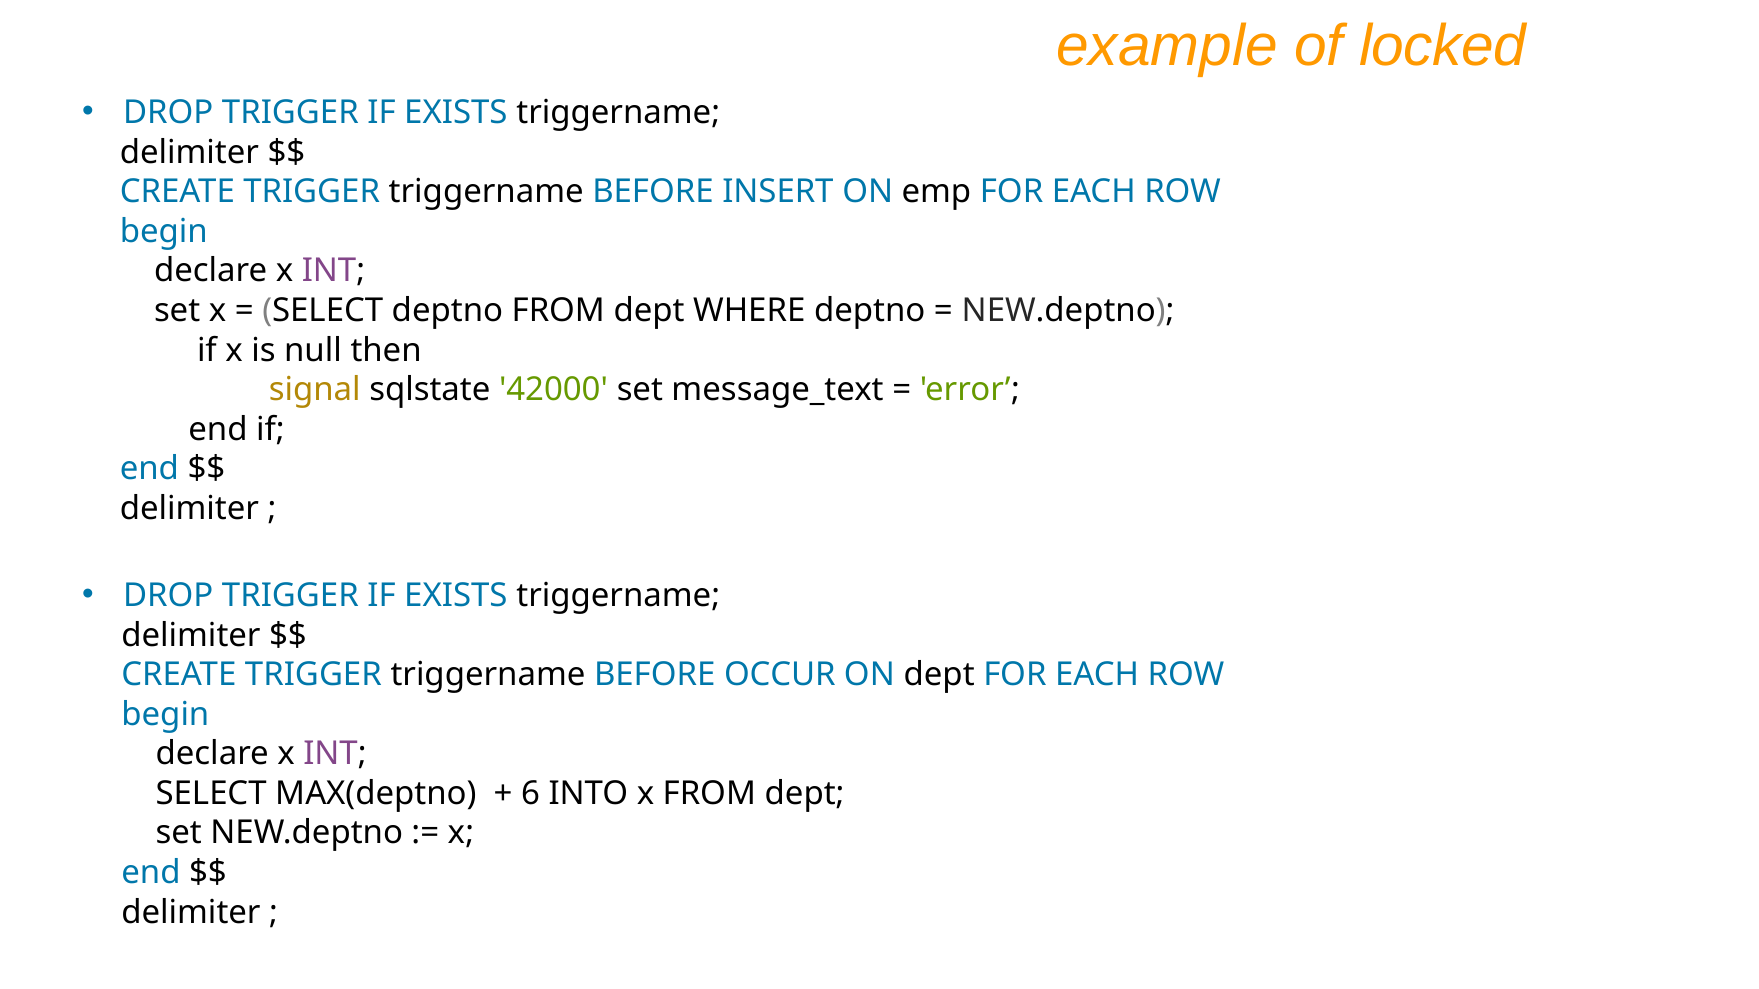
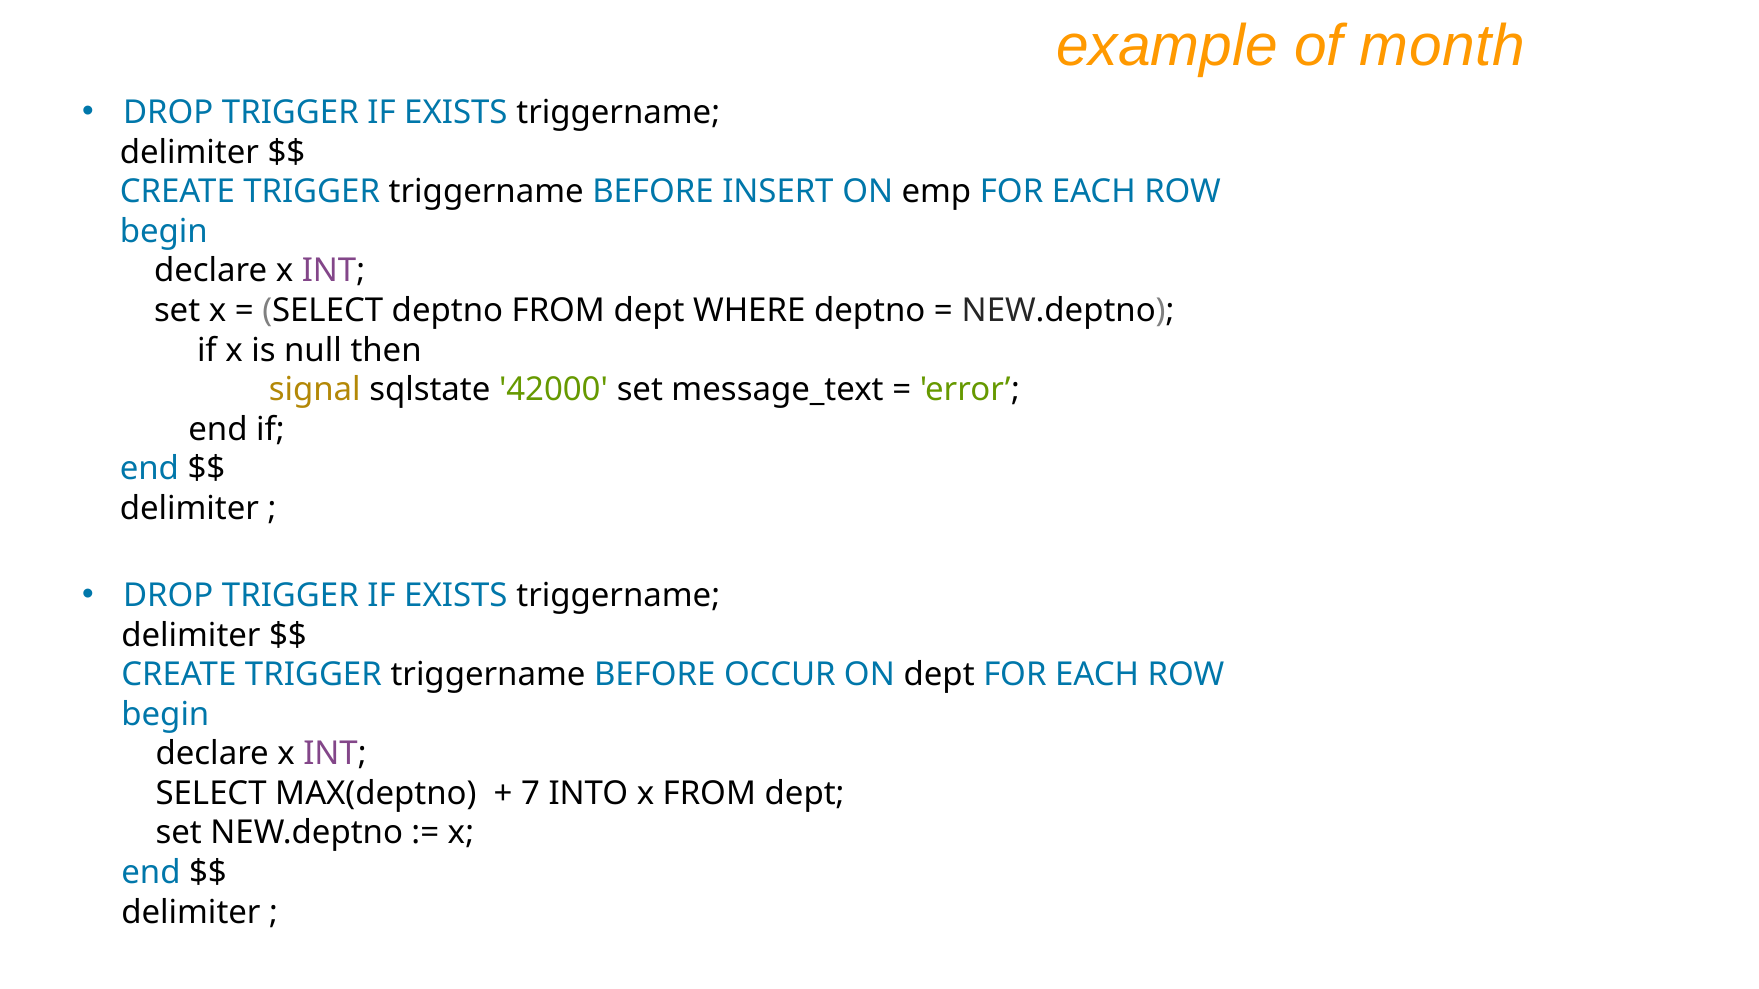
locked: locked -> month
6: 6 -> 7
